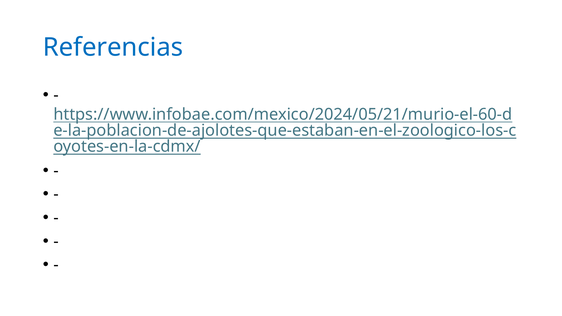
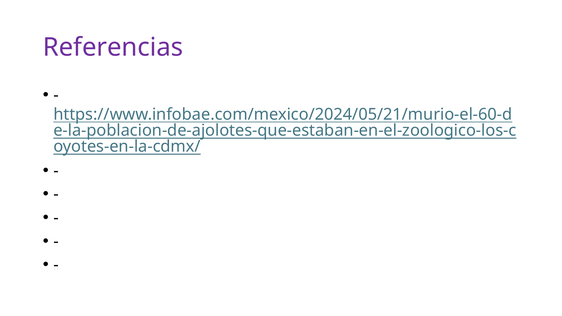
Referencias colour: blue -> purple
